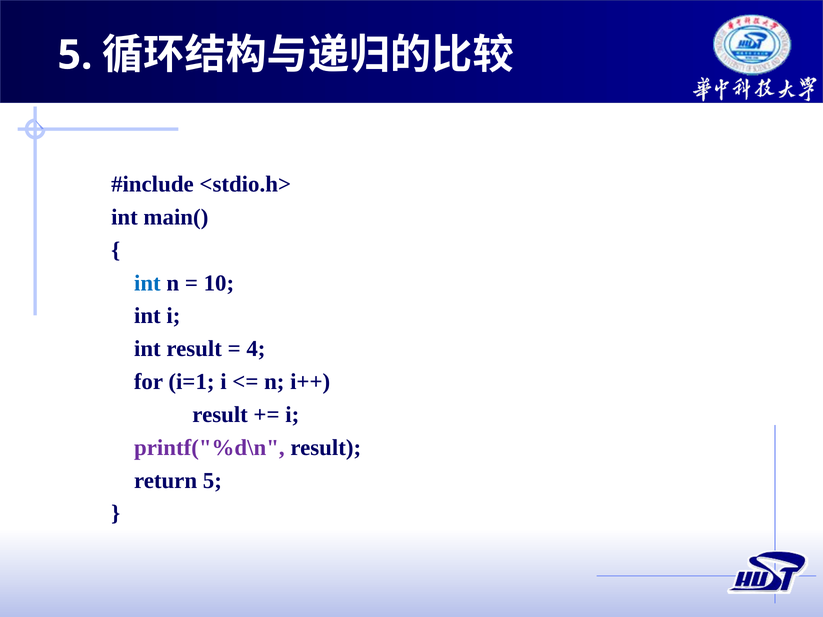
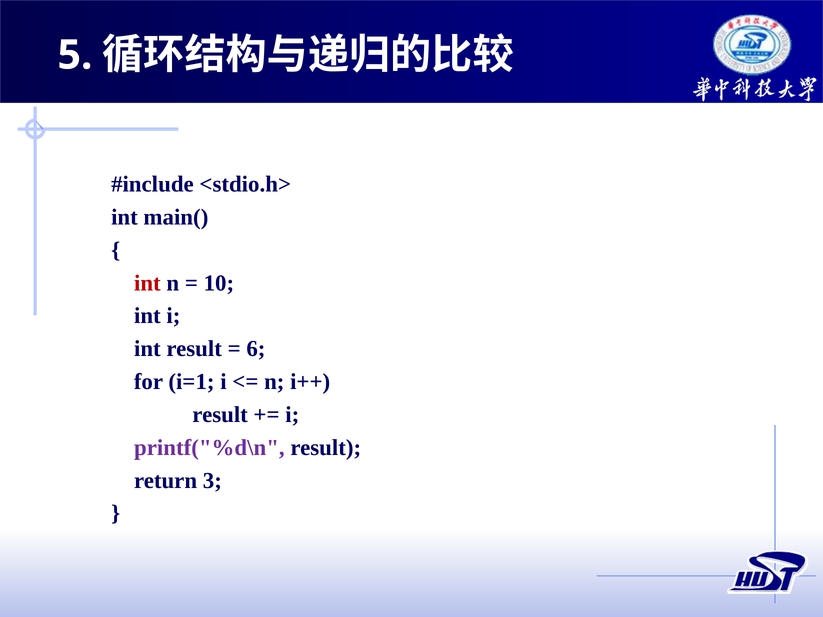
int at (147, 283) colour: blue -> red
4: 4 -> 6
return 5: 5 -> 3
